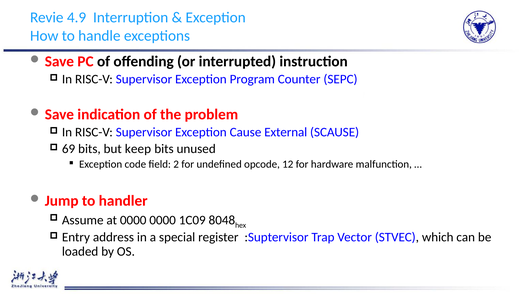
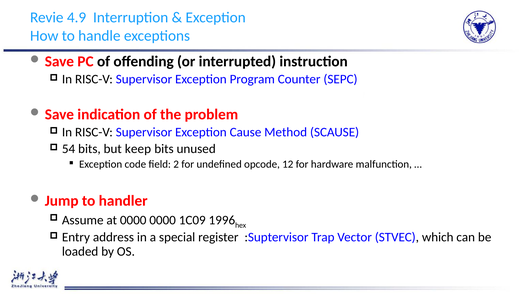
External: External -> Method
69: 69 -> 54
8048: 8048 -> 1996
